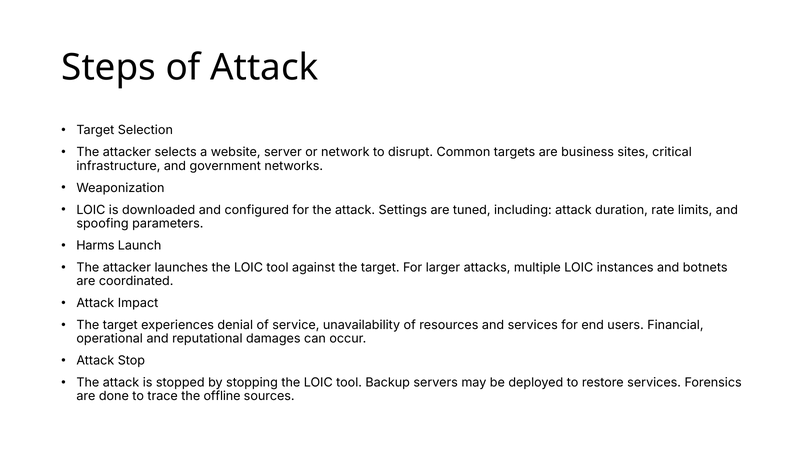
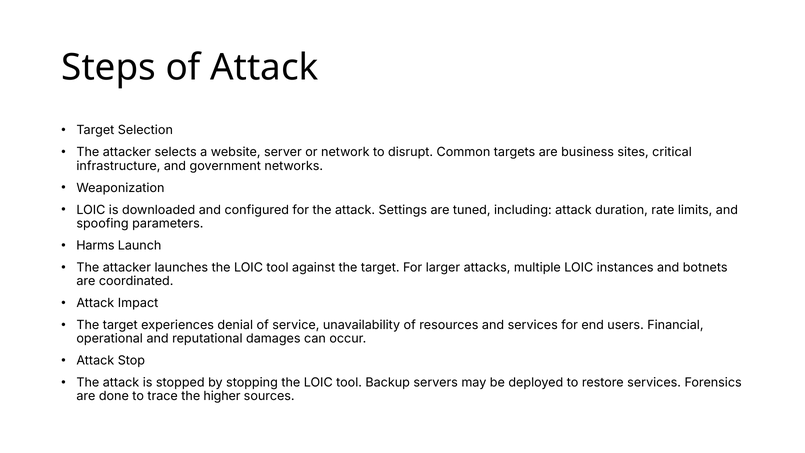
offline: offline -> higher
